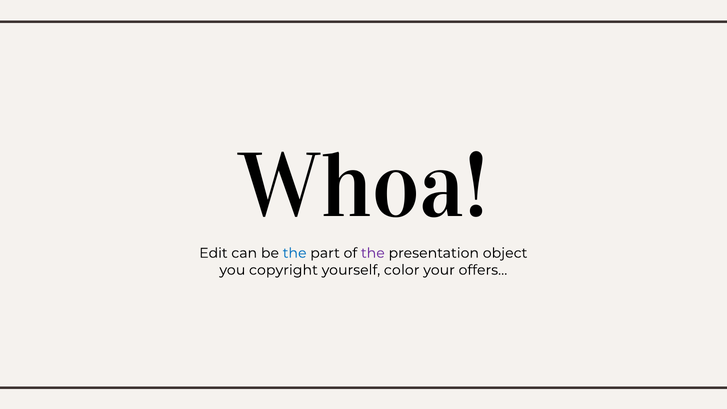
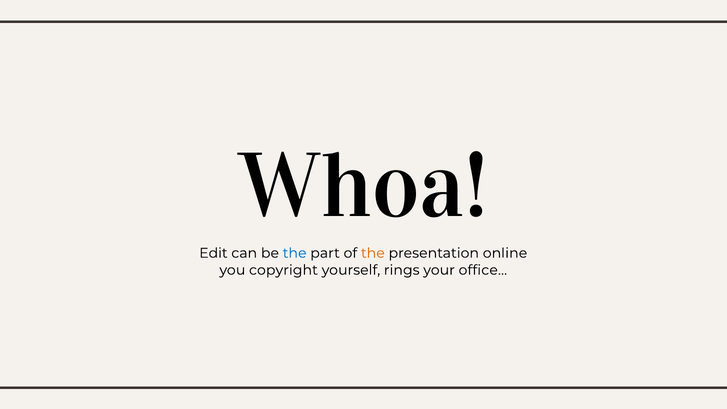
the at (373, 253) colour: purple -> orange
object: object -> online
color: color -> rings
offers…: offers… -> office…
